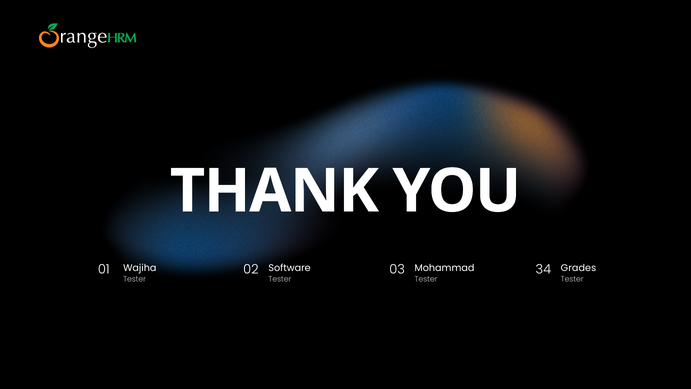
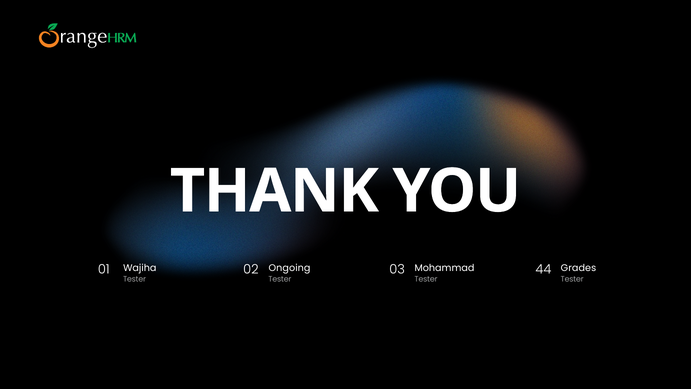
Software: Software -> Ongoing
34: 34 -> 44
